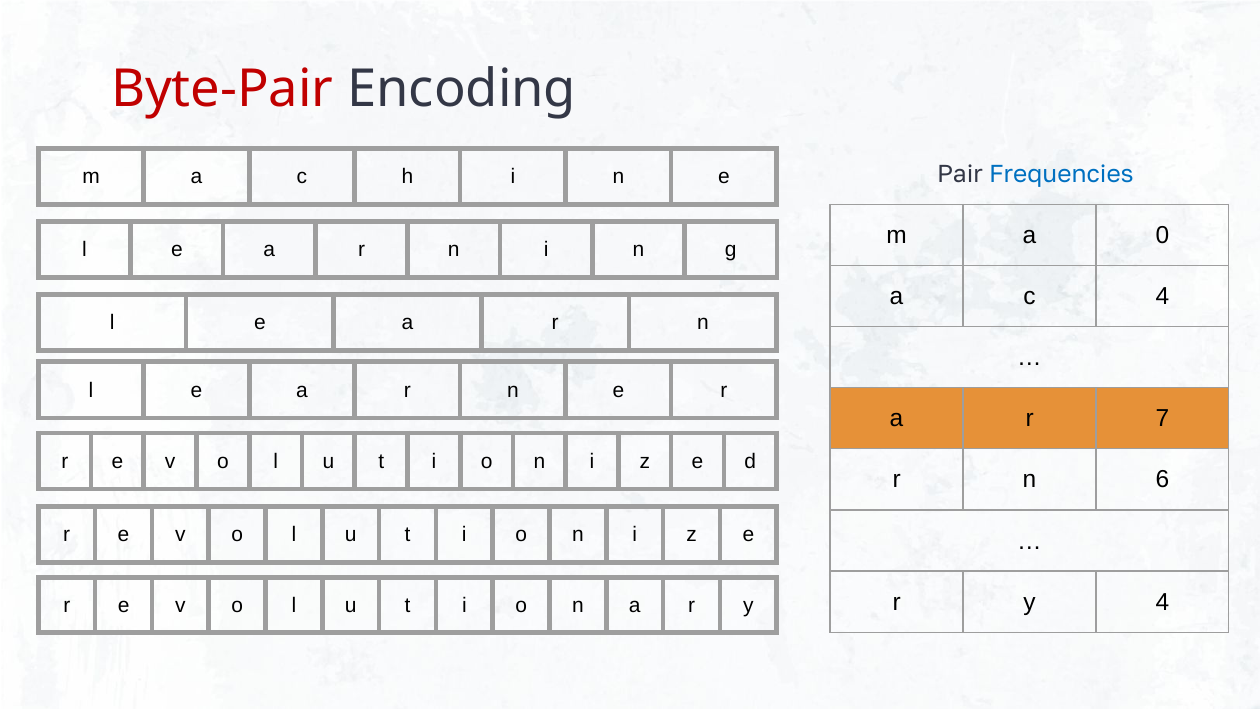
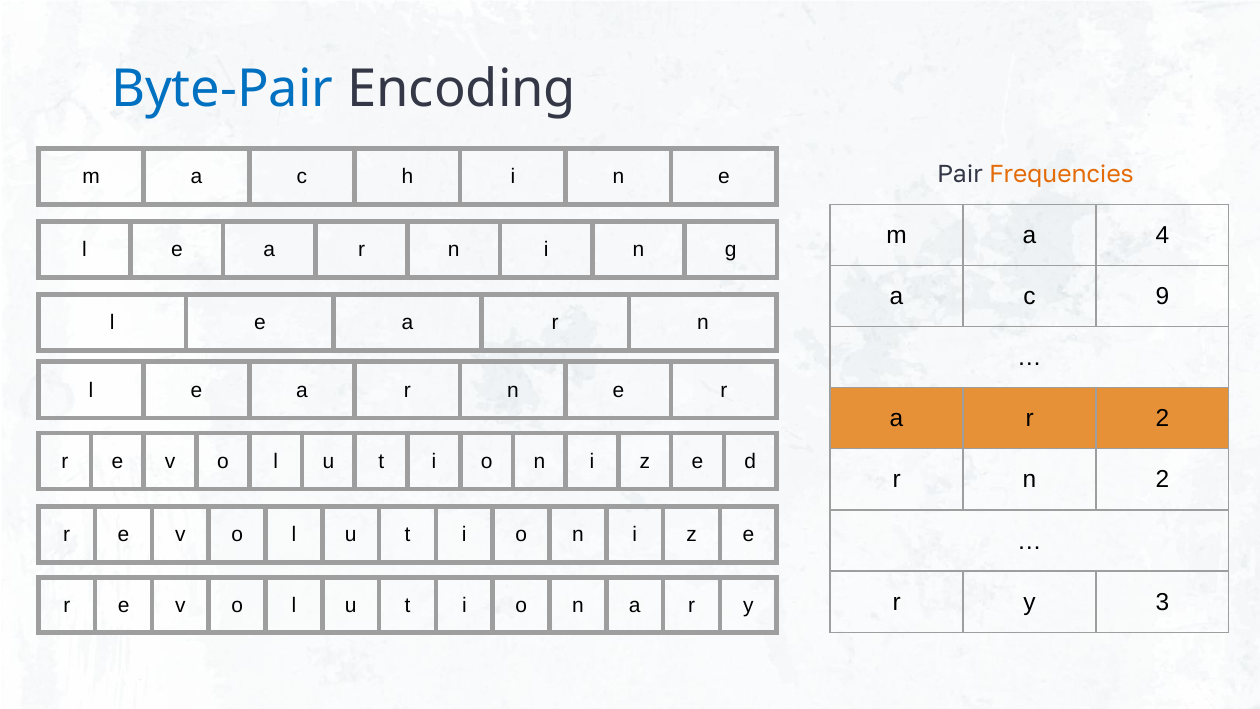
Byte-Pair colour: red -> blue
Frequencies colour: blue -> orange
0: 0 -> 4
c 4: 4 -> 9
r 7: 7 -> 2
n 6: 6 -> 2
y 4: 4 -> 3
